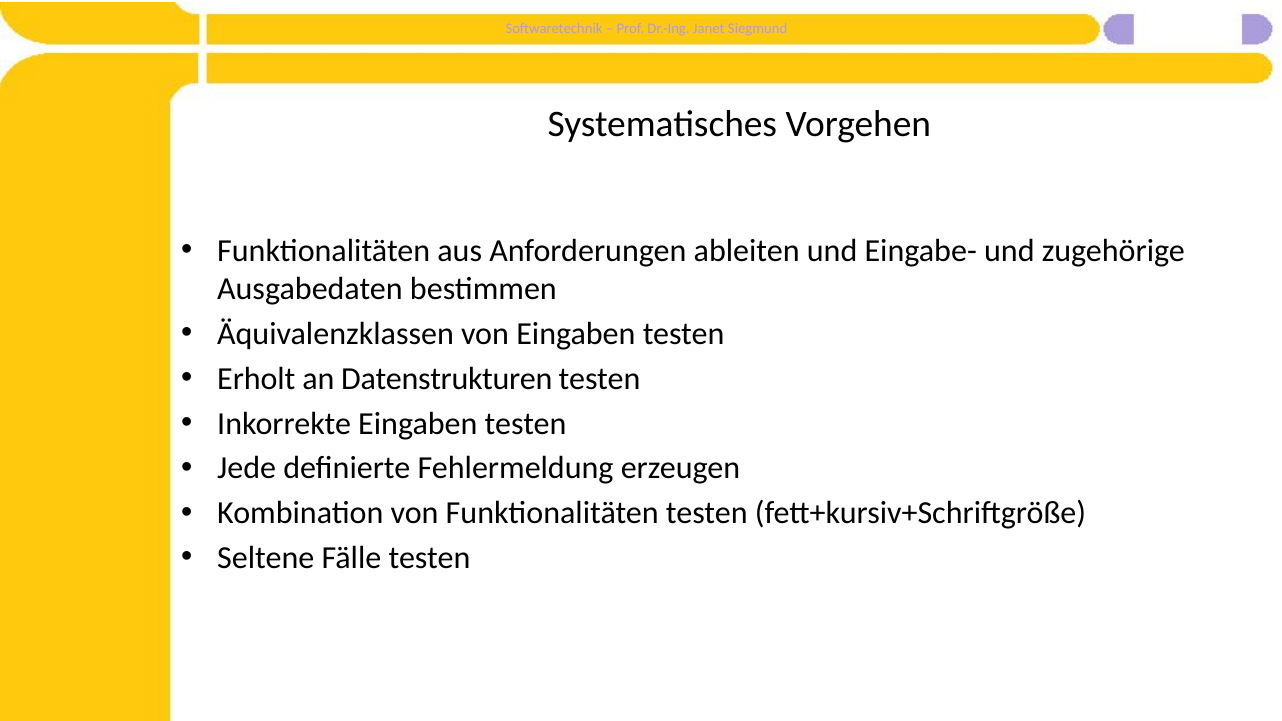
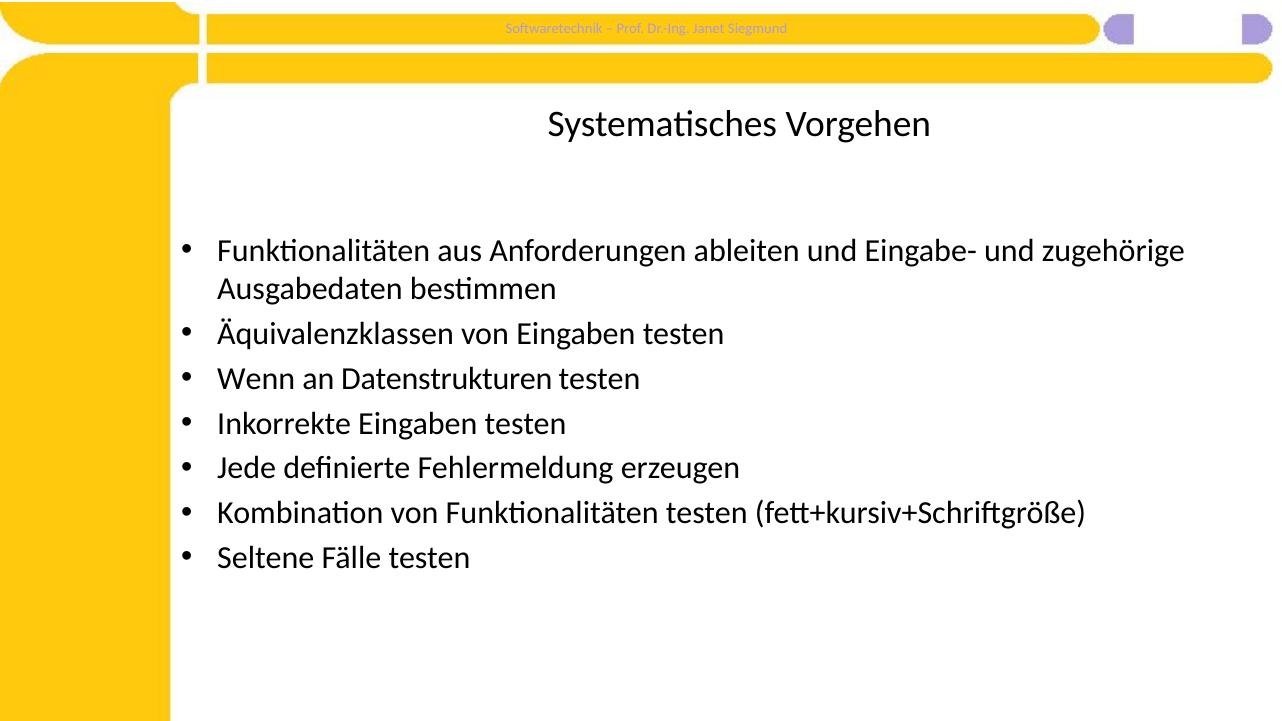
Erholt: Erholt -> Wenn
